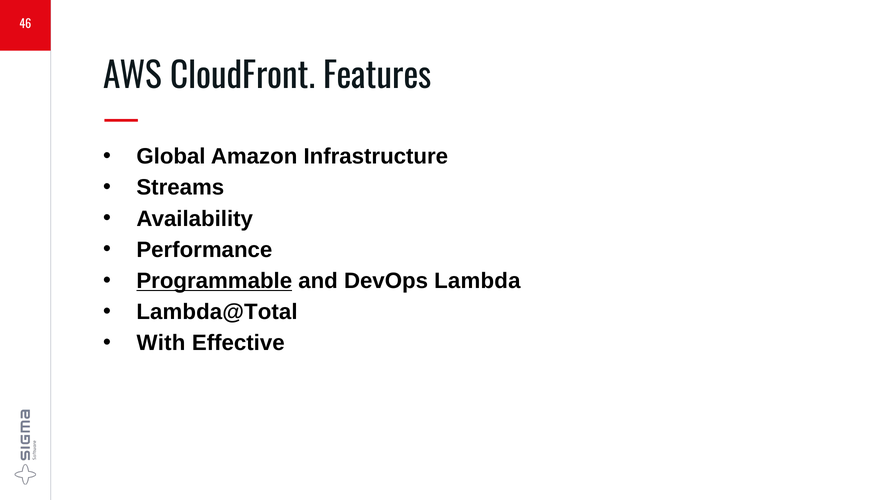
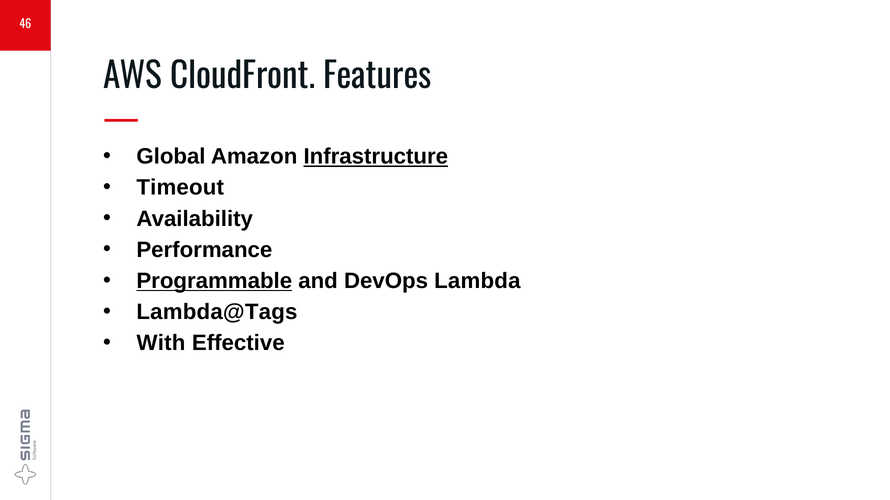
Infrastructure underline: none -> present
Streams: Streams -> Timeout
Lambda@Total: Lambda@Total -> Lambda@Tags
